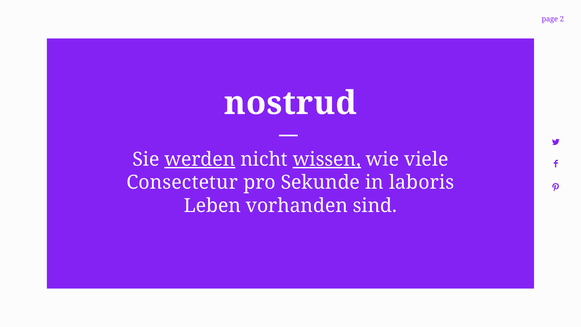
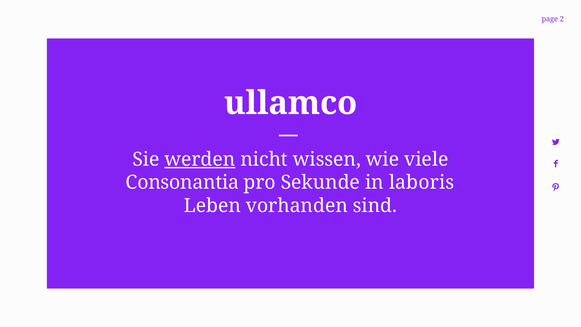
nostrud: nostrud -> ullamco
wissen underline: present -> none
Consectetur: Consectetur -> Consonantia
